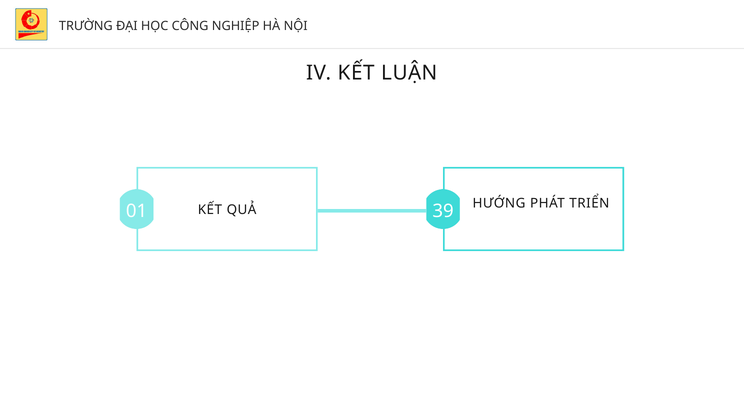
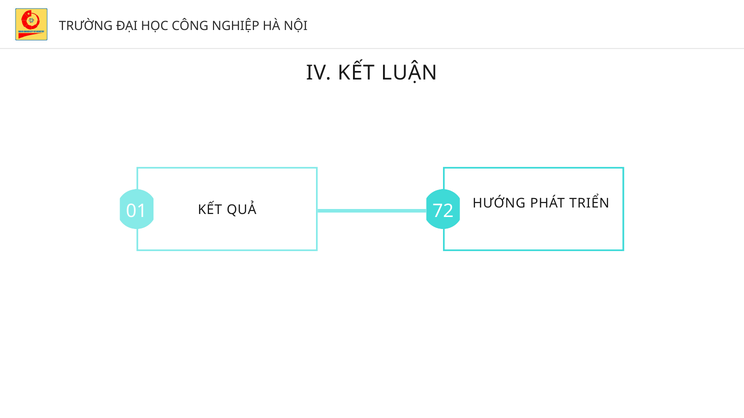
39: 39 -> 72
